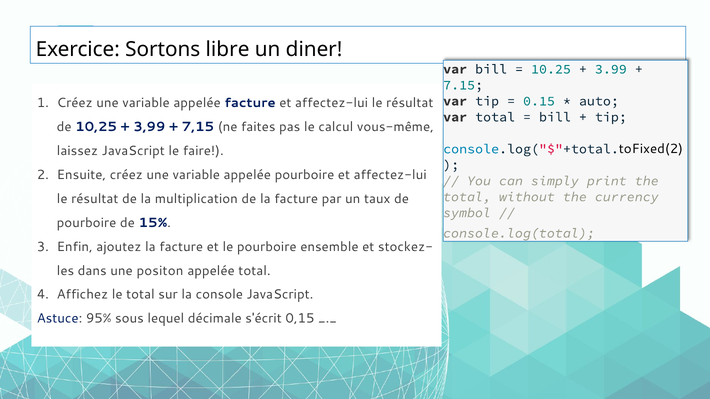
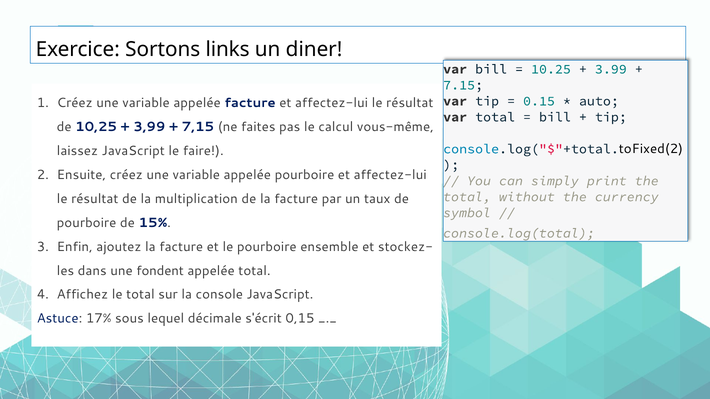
libre: libre -> links
positon: positon -> fondent
95%: 95% -> 17%
